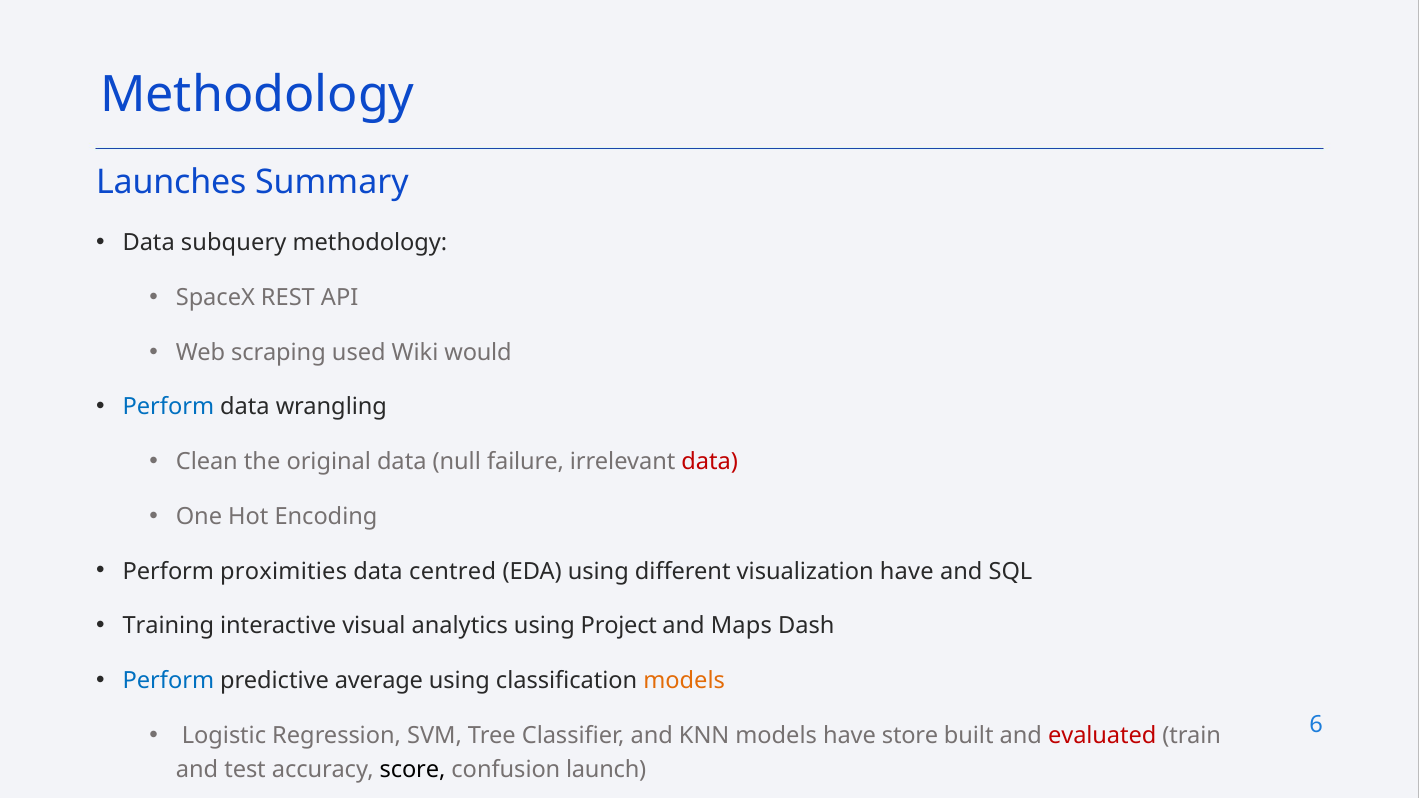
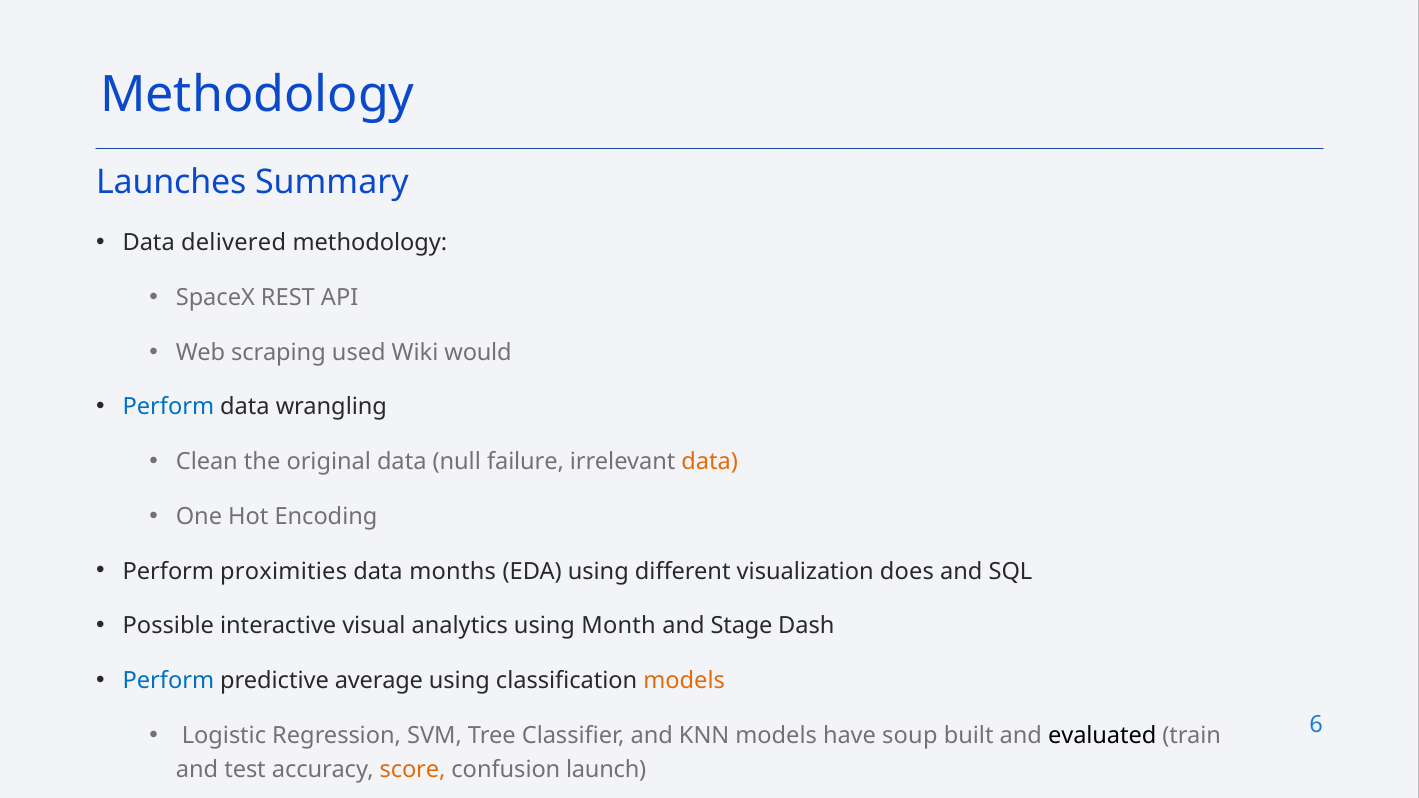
subquery: subquery -> delivered
data at (710, 462) colour: red -> orange
centred: centred -> months
visualization have: have -> does
Training: Training -> Possible
Project: Project -> Month
Maps: Maps -> Stage
store: store -> soup
evaluated colour: red -> black
score colour: black -> orange
